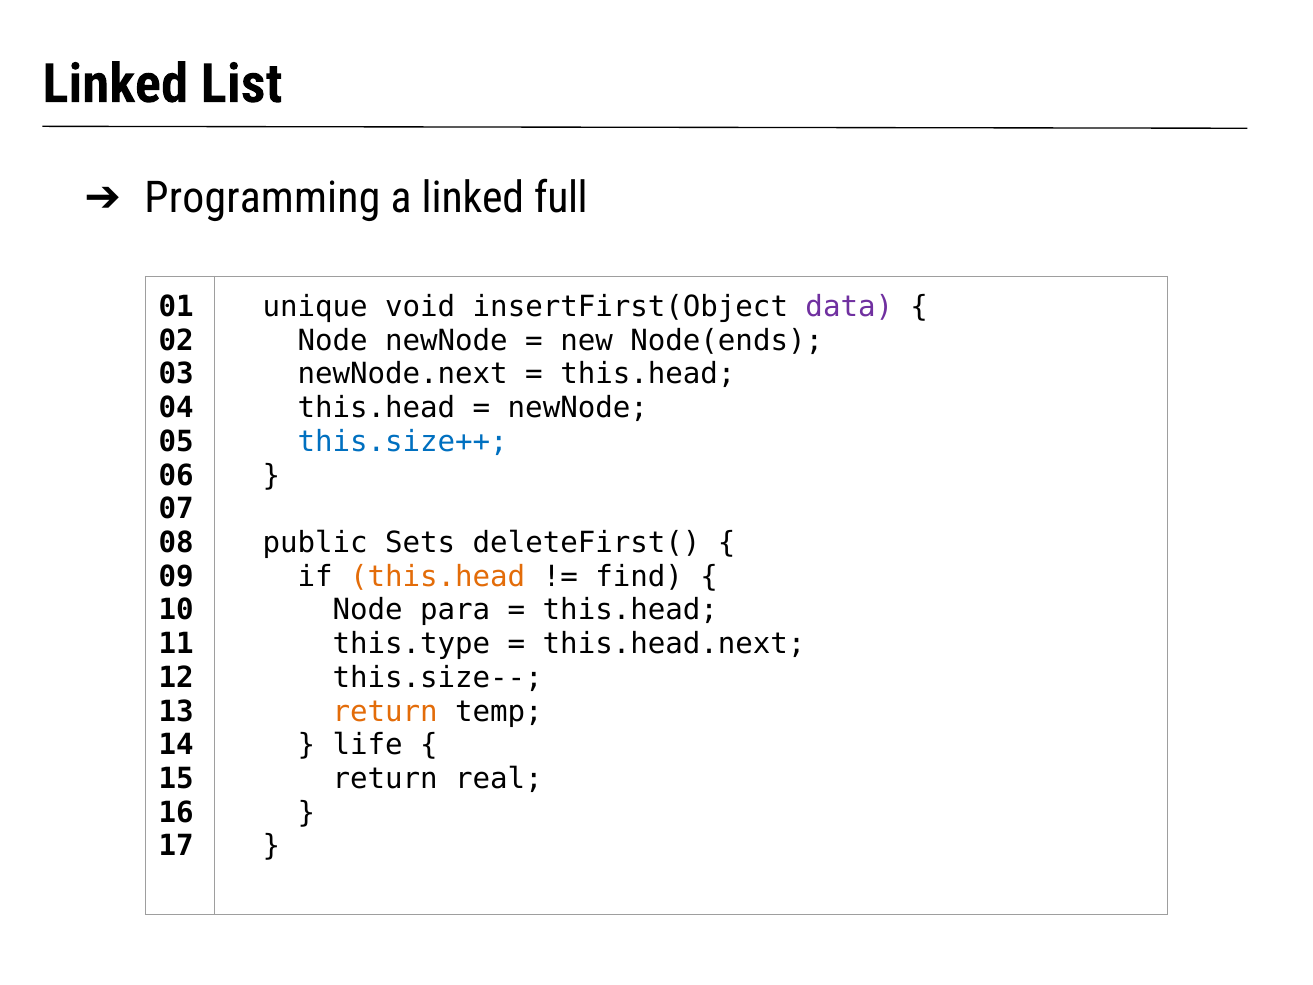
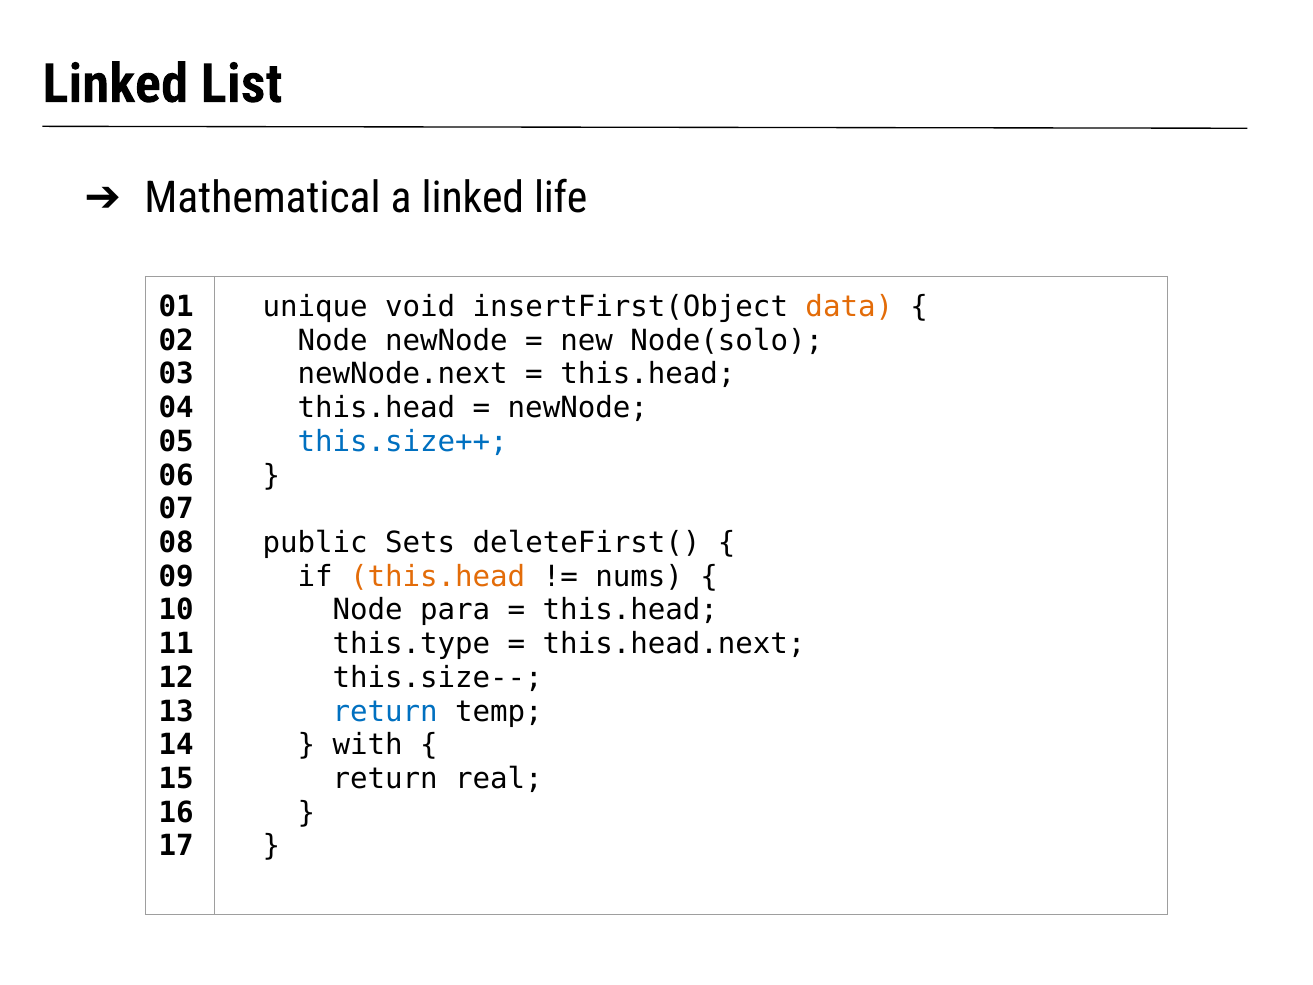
Programming: Programming -> Mathematical
full: full -> life
data colour: purple -> orange
Node(ends: Node(ends -> Node(solo
find: find -> nums
return at (385, 711) colour: orange -> blue
life: life -> with
